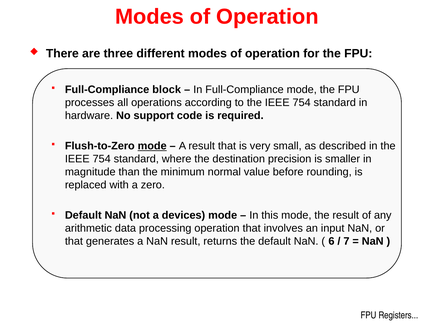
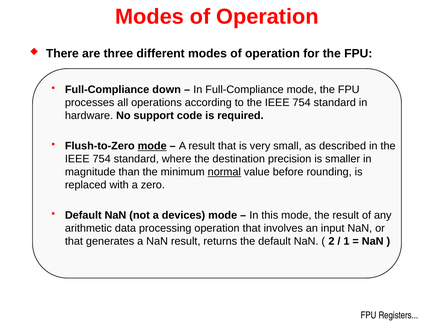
block: block -> down
normal underline: none -> present
6: 6 -> 2
7: 7 -> 1
